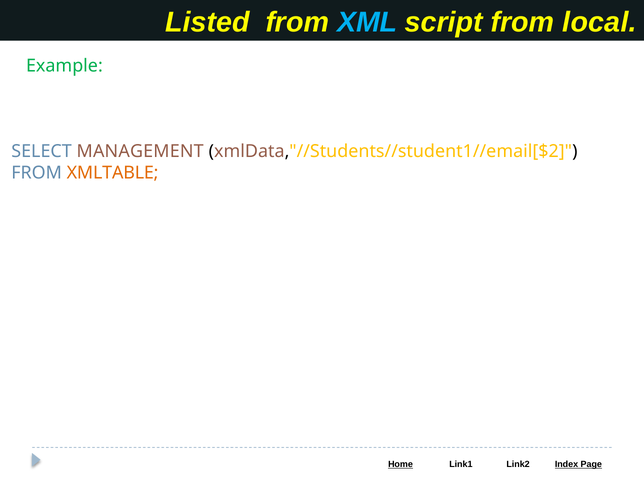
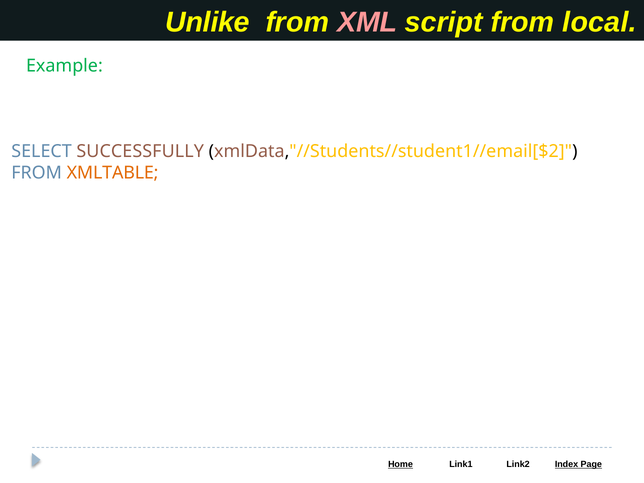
Listed: Listed -> Unlike
XML colour: light blue -> pink
MANAGEMENT: MANAGEMENT -> SUCCESSFULLY
